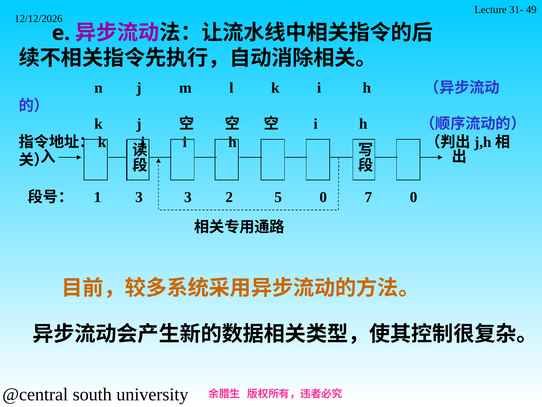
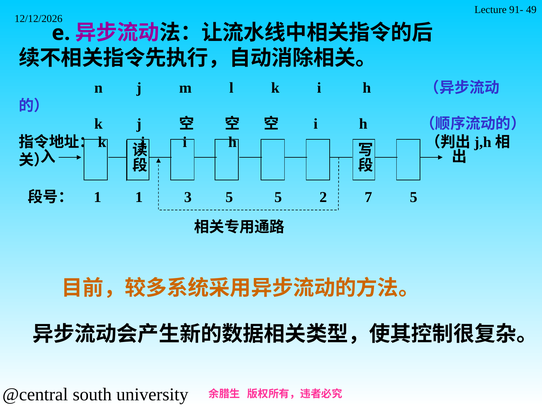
31-: 31- -> 91-
1 3: 3 -> 1
3 2: 2 -> 5
5 0: 0 -> 2
7 0: 0 -> 5
